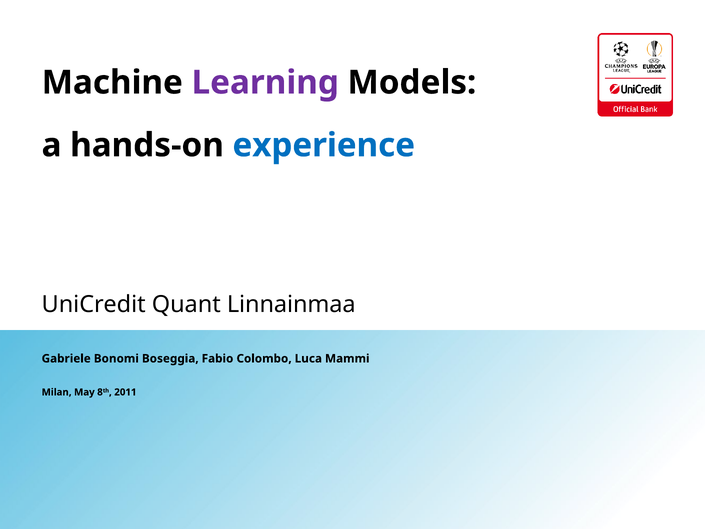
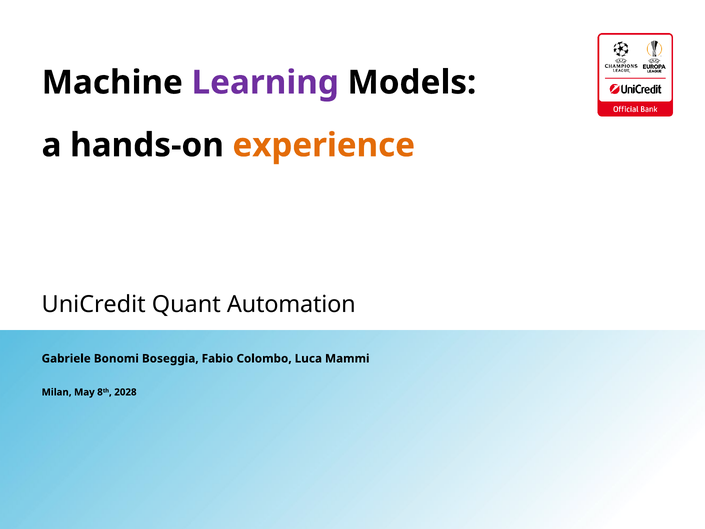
experience colour: blue -> orange
Linnainmaa: Linnainmaa -> Automation
2011: 2011 -> 2028
